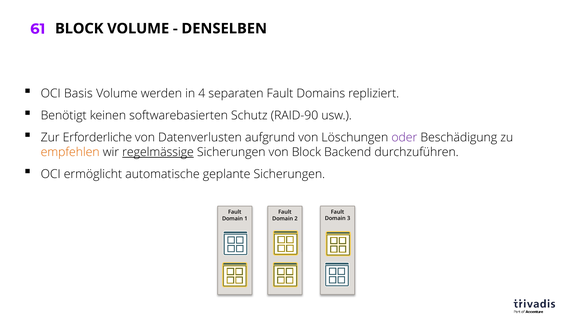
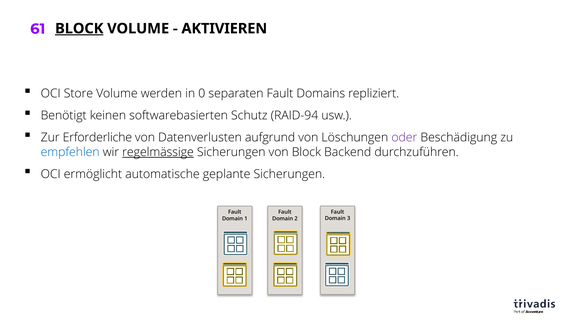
BLOCK at (79, 29) underline: none -> present
DENSELBEN: DENSELBEN -> AKTIVIEREN
Basis: Basis -> Store
4: 4 -> 0
RAID-90: RAID-90 -> RAID-94
empfehlen colour: orange -> blue
